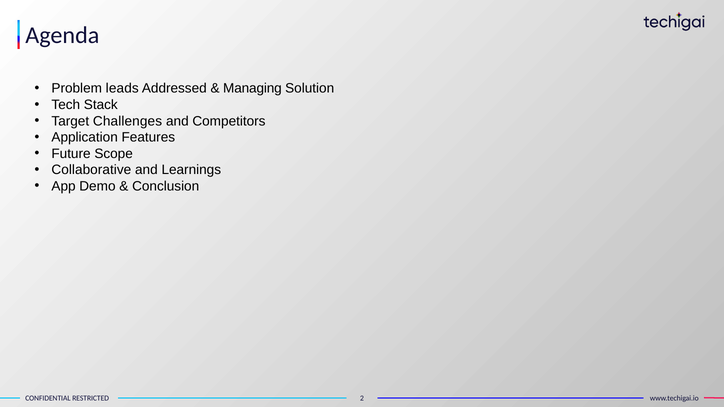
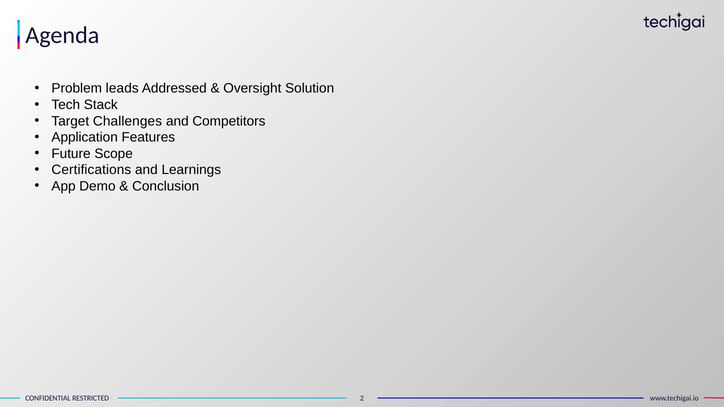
Managing: Managing -> Oversight
Collaborative: Collaborative -> Certifications
